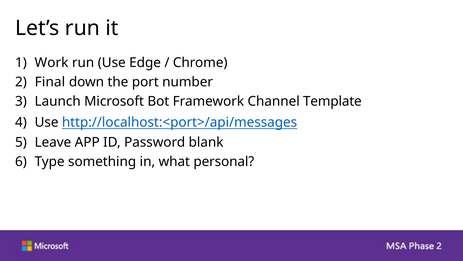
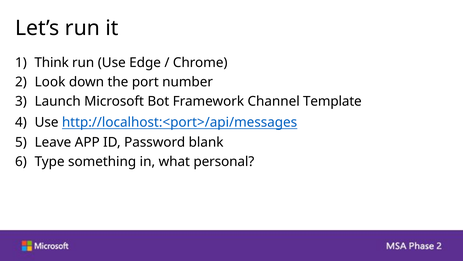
Work: Work -> Think
Final: Final -> Look
